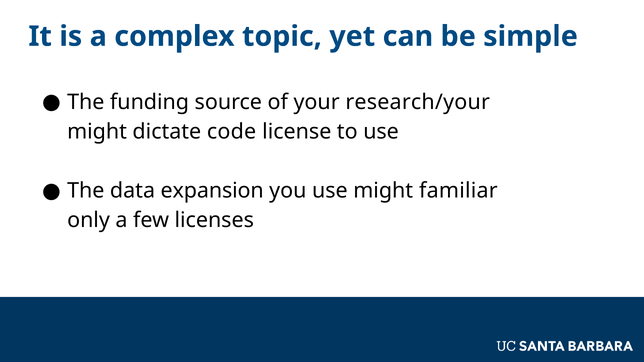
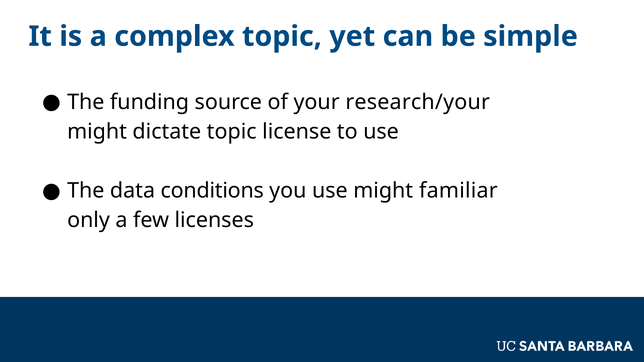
dictate code: code -> topic
expansion: expansion -> conditions
